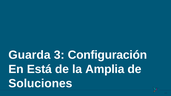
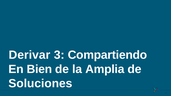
Guarda: Guarda -> Derivar
Configuración: Configuración -> Compartiendo
Está: Está -> Bien
